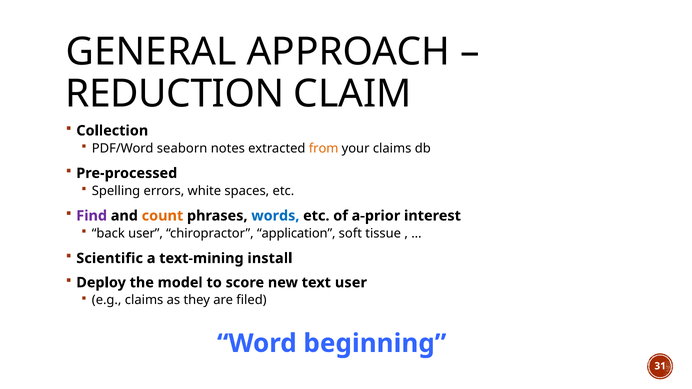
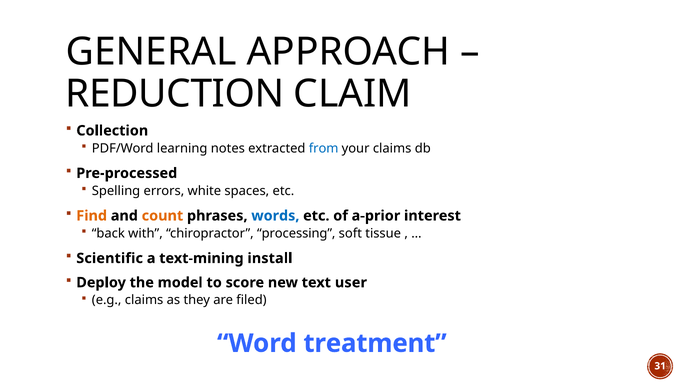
seaborn: seaborn -> learning
from colour: orange -> blue
Find colour: purple -> orange
back user: user -> with
application: application -> processing
beginning: beginning -> treatment
